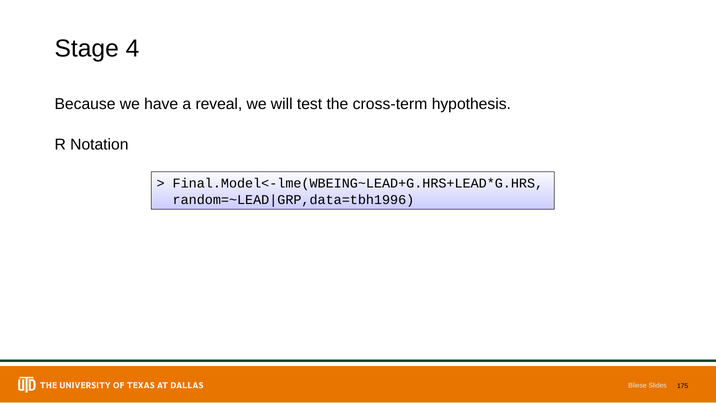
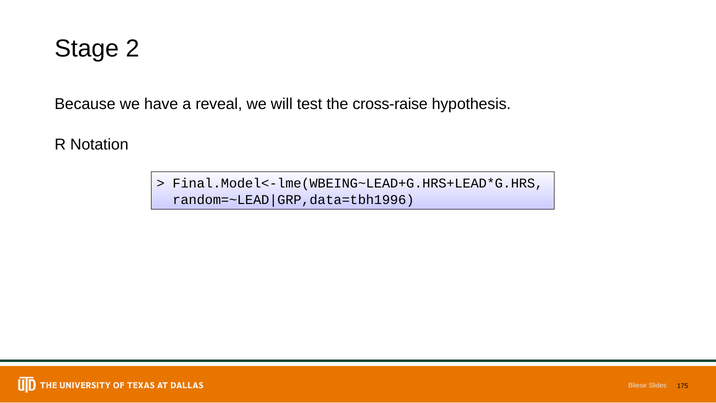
4: 4 -> 2
cross-term: cross-term -> cross-raise
